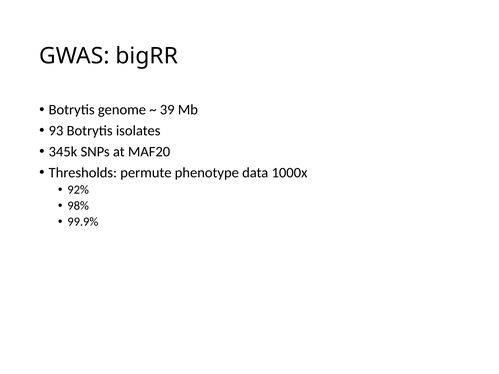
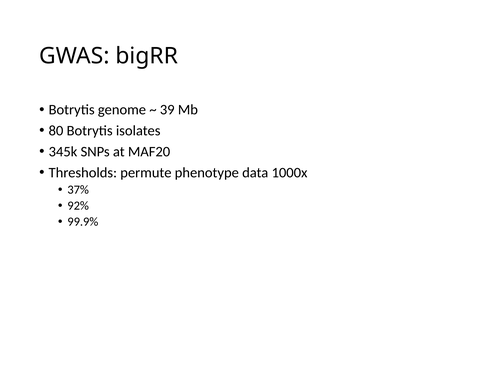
93: 93 -> 80
92%: 92% -> 37%
98%: 98% -> 92%
